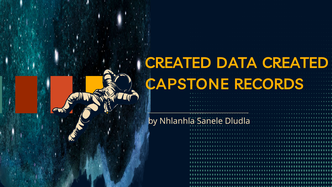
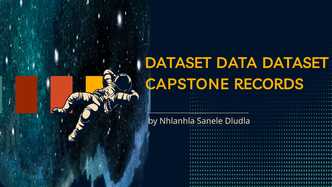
CREATED at (178, 63): CREATED -> DATASET
DATA CREATED: CREATED -> DATASET
